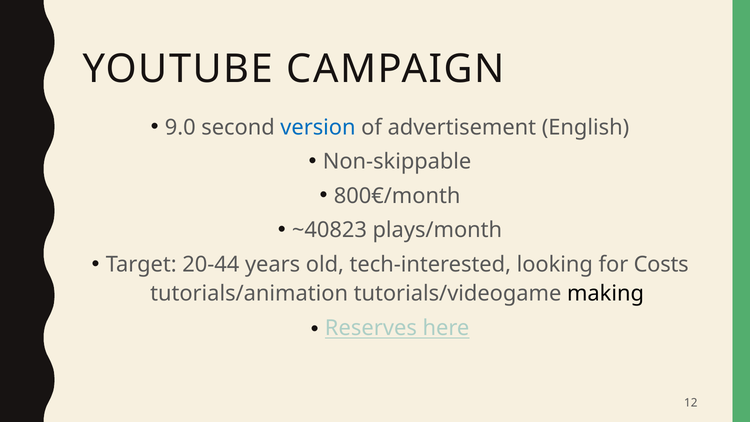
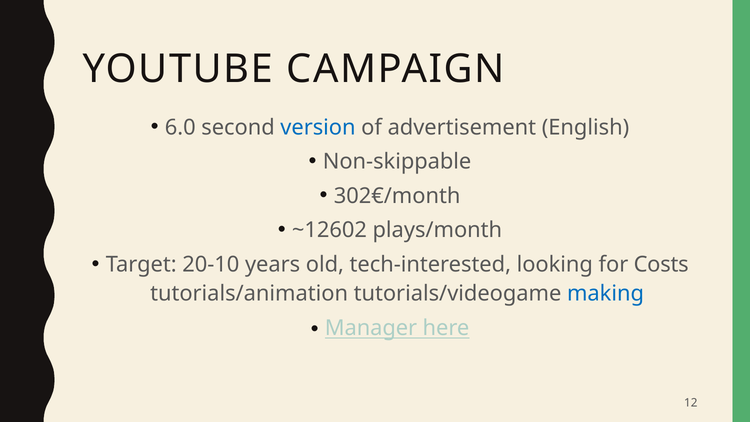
9.0: 9.0 -> 6.0
800€/month: 800€/month -> 302€/month
~40823: ~40823 -> ~12602
20-44: 20-44 -> 20-10
making colour: black -> blue
Reserves: Reserves -> Manager
